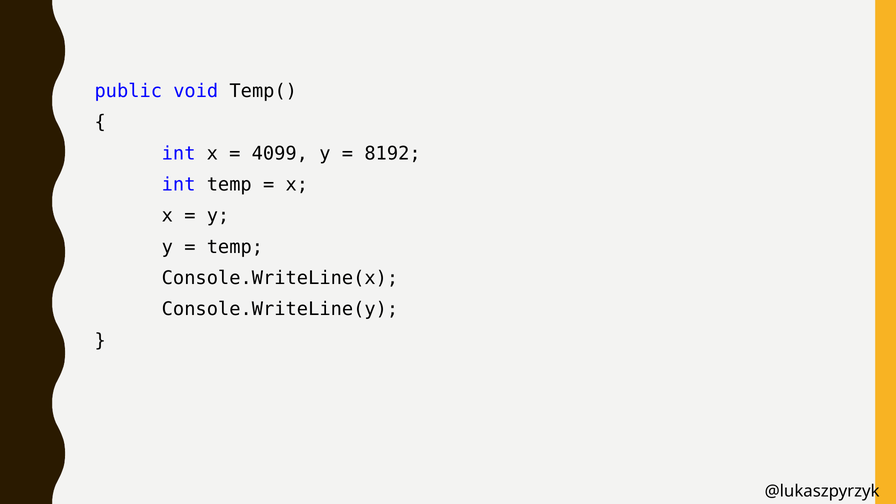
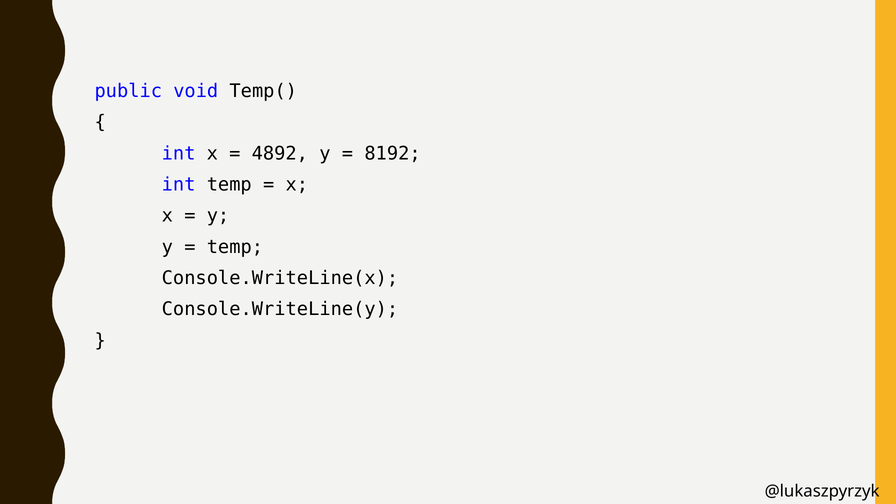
4099: 4099 -> 4892
